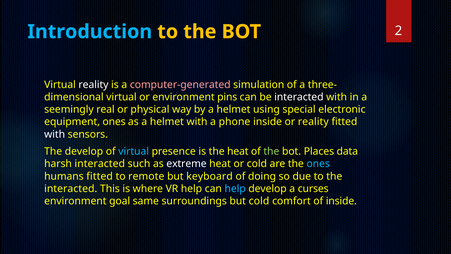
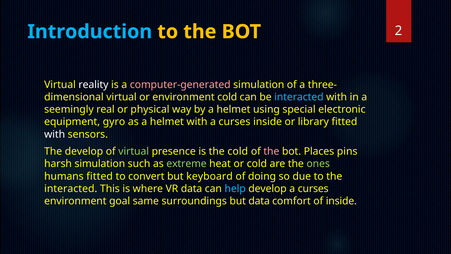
environment pins: pins -> cold
interacted at (299, 97) colour: white -> light blue
equipment ones: ones -> gyro
with a phone: phone -> curses
or reality: reality -> library
virtual at (134, 151) colour: light blue -> light green
the heat: heat -> cold
the at (271, 151) colour: light green -> pink
data: data -> pins
harsh interacted: interacted -> simulation
extreme colour: white -> light green
ones at (318, 164) colour: light blue -> light green
remote: remote -> convert
VR help: help -> data
but cold: cold -> data
